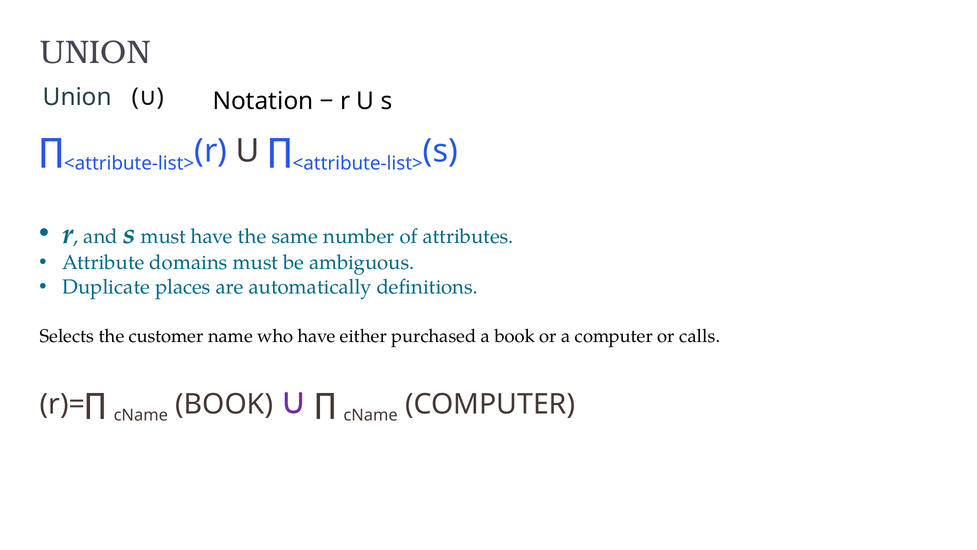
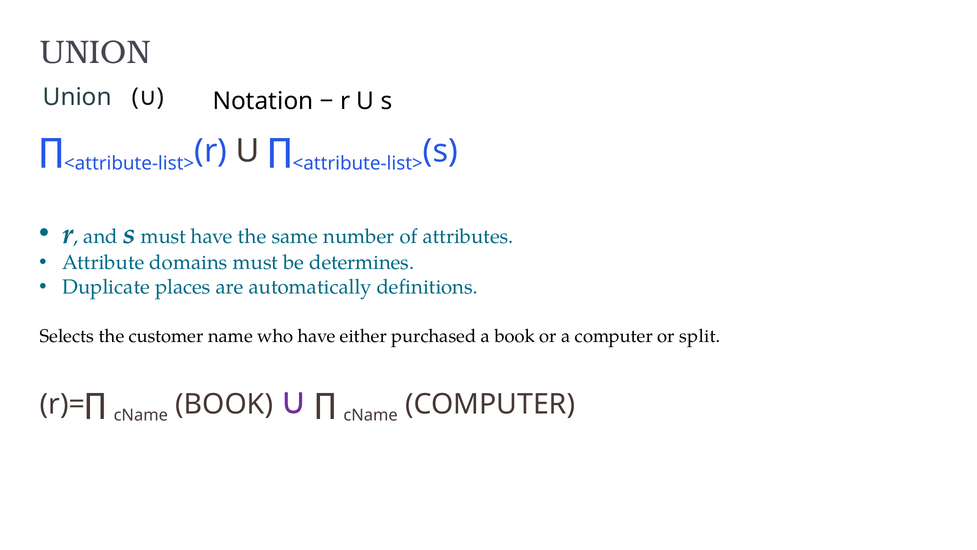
ambiguous: ambiguous -> determines
calls: calls -> split
